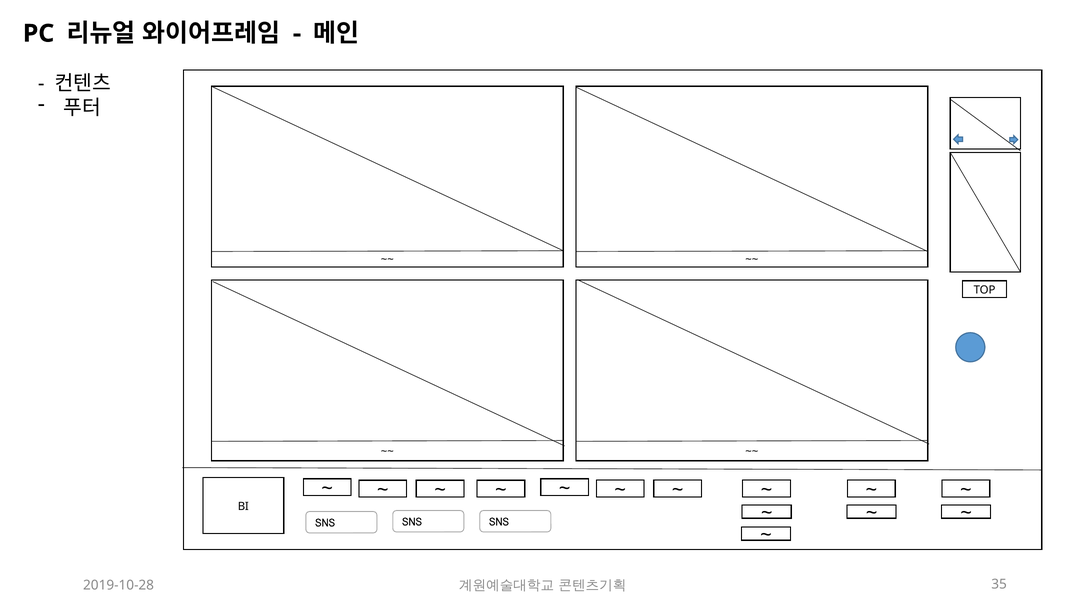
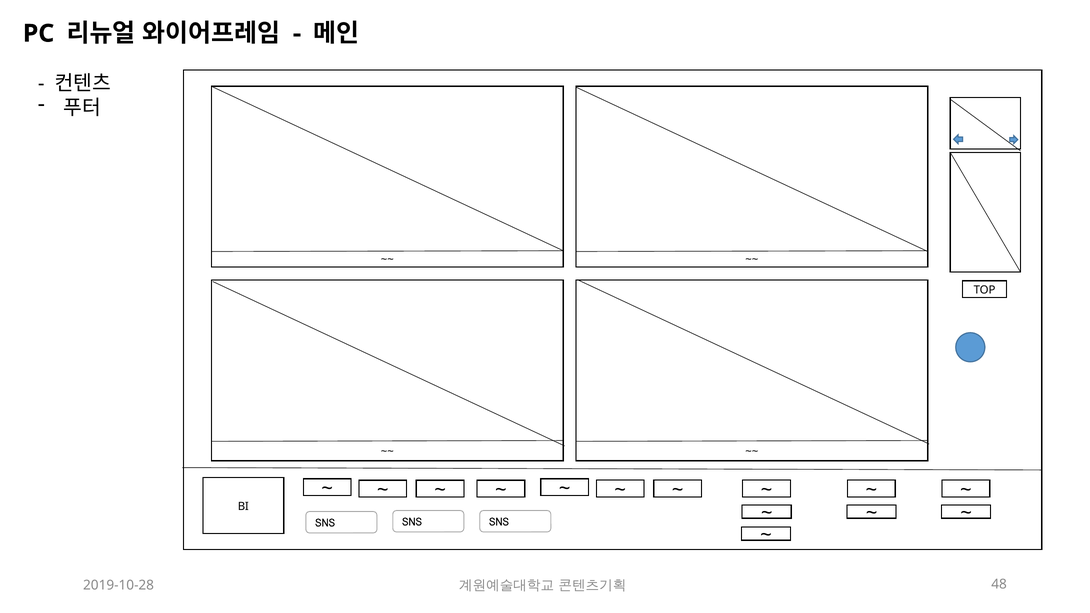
35: 35 -> 48
